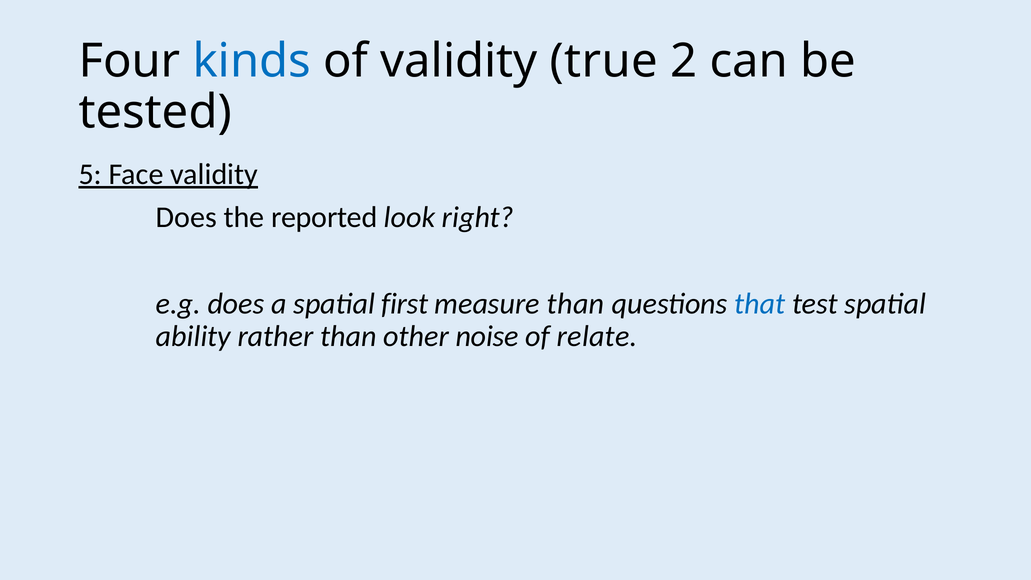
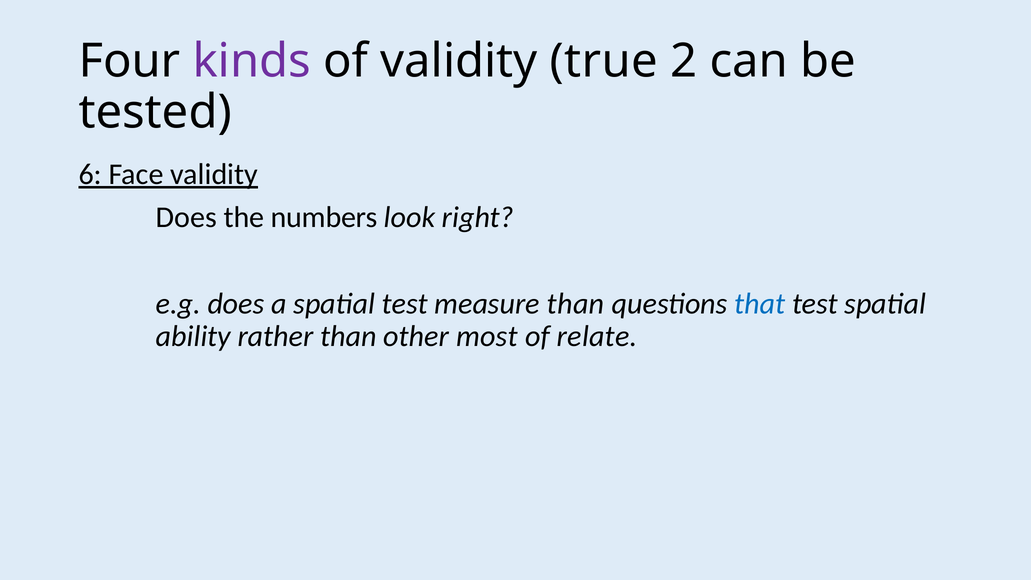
kinds colour: blue -> purple
5: 5 -> 6
reported: reported -> numbers
spatial first: first -> test
noise: noise -> most
